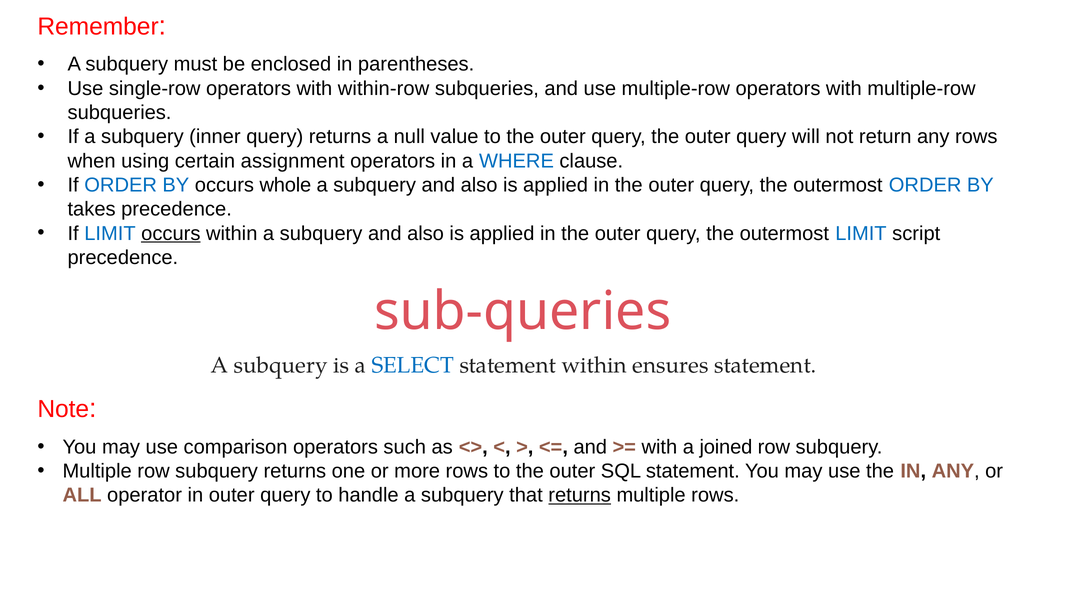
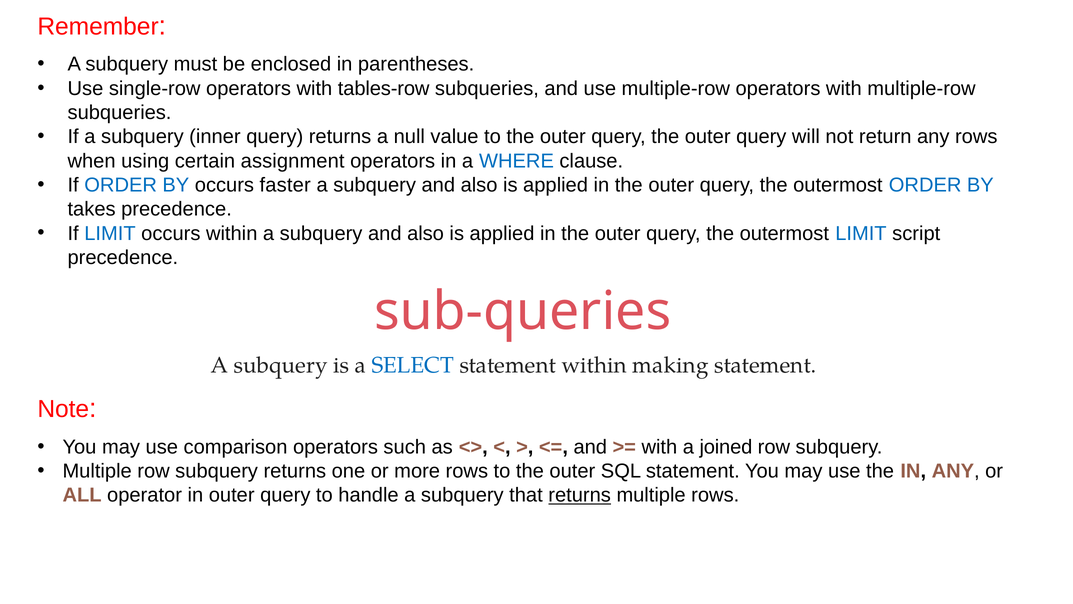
within-row: within-row -> tables-row
whole: whole -> faster
occurs at (171, 233) underline: present -> none
ensures: ensures -> making
